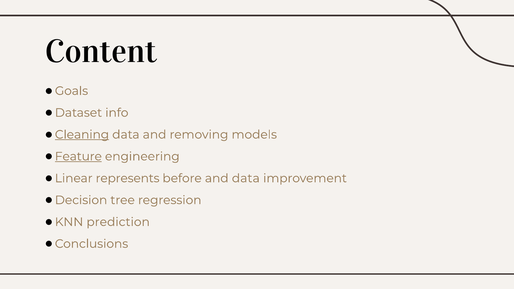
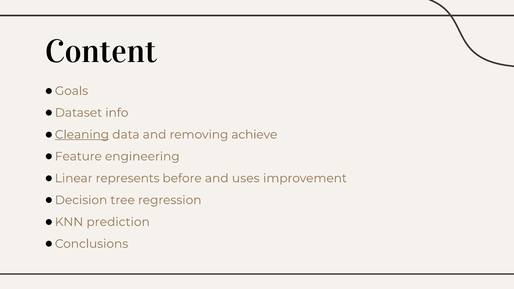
models: models -> achieve
Feature underline: present -> none
and data: data -> uses
